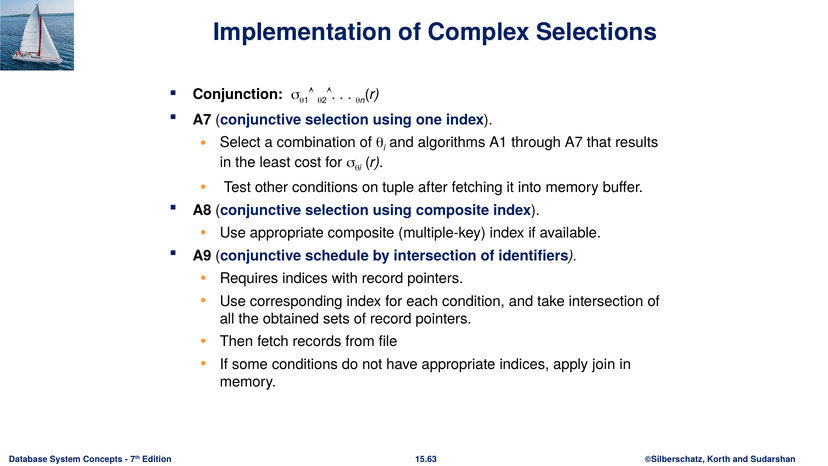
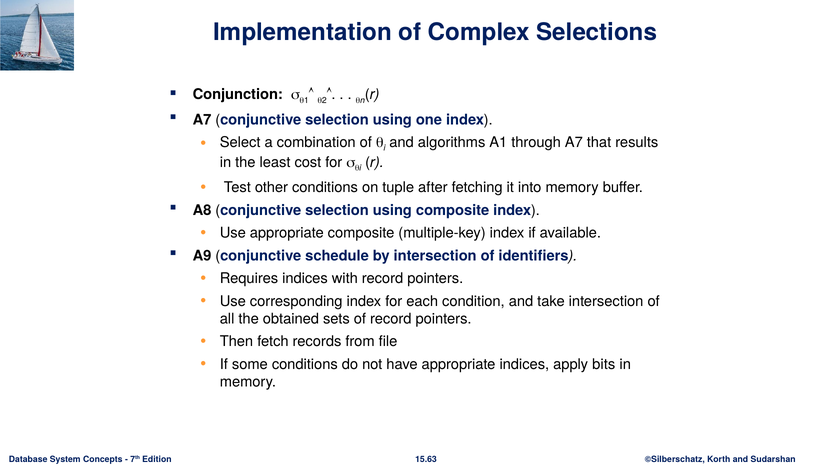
join: join -> bits
